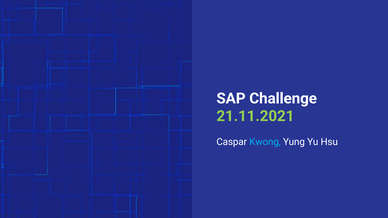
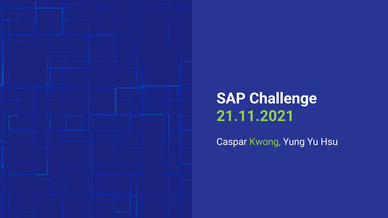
Kwong colour: light blue -> light green
